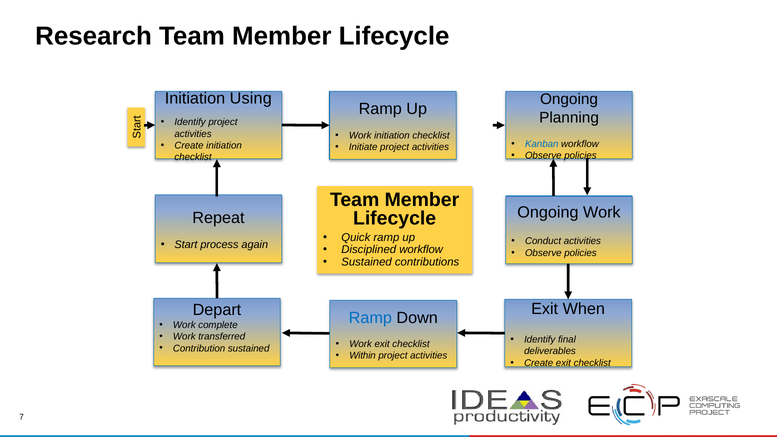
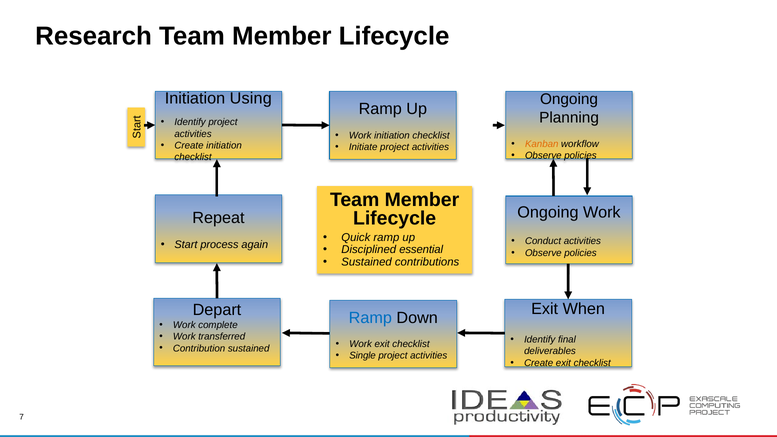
Kanban colour: blue -> orange
Disciplined workflow: workflow -> essential
Within: Within -> Single
